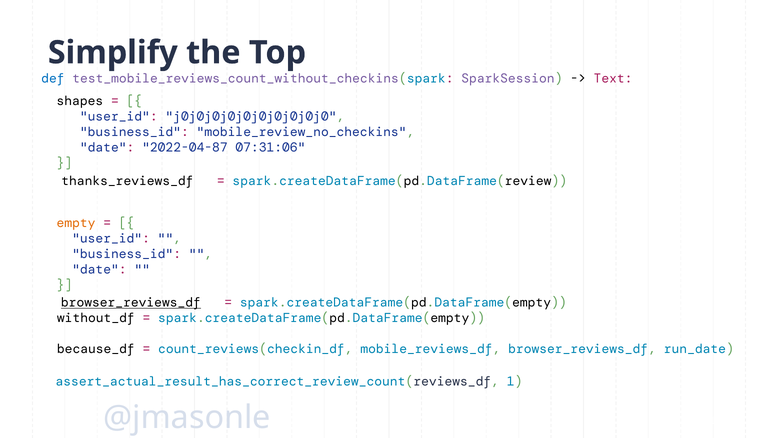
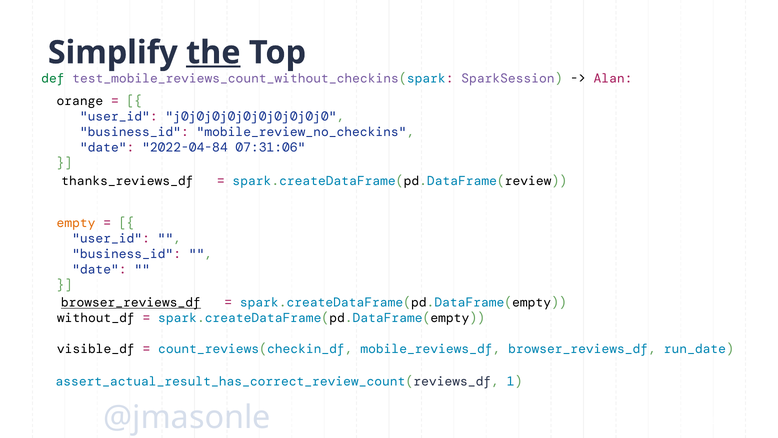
the underline: none -> present
def colour: blue -> green
Text: Text -> Alan
shapes: shapes -> orange
2022-04-87: 2022-04-87 -> 2022-04-84
because_df: because_df -> visible_df
